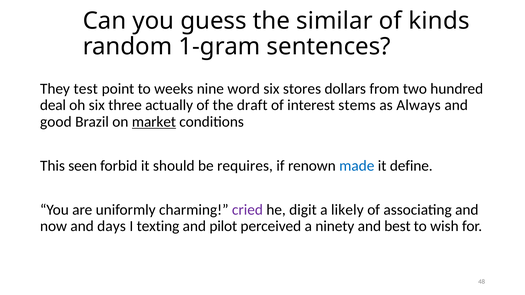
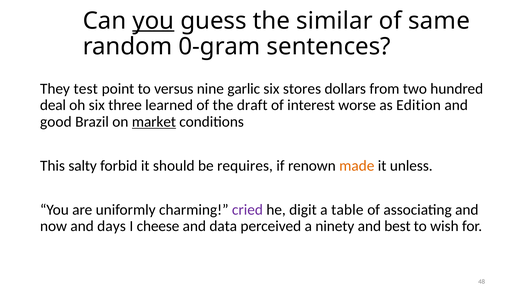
you at (153, 21) underline: none -> present
kinds: kinds -> same
1-gram: 1-gram -> 0-gram
weeks: weeks -> versus
word: word -> garlic
actually: actually -> learned
stems: stems -> worse
Always: Always -> Edition
seen: seen -> salty
made colour: blue -> orange
define: define -> unless
likely: likely -> table
texting: texting -> cheese
pilot: pilot -> data
